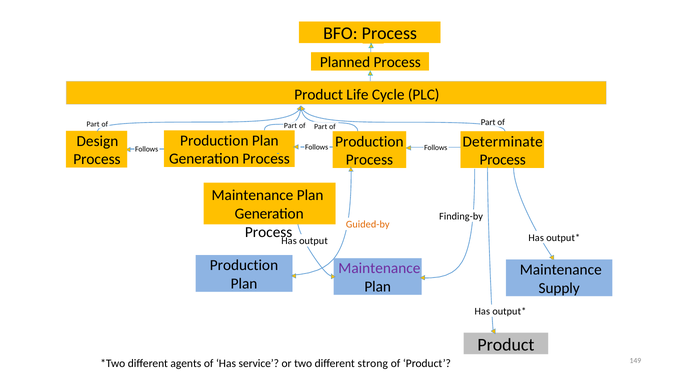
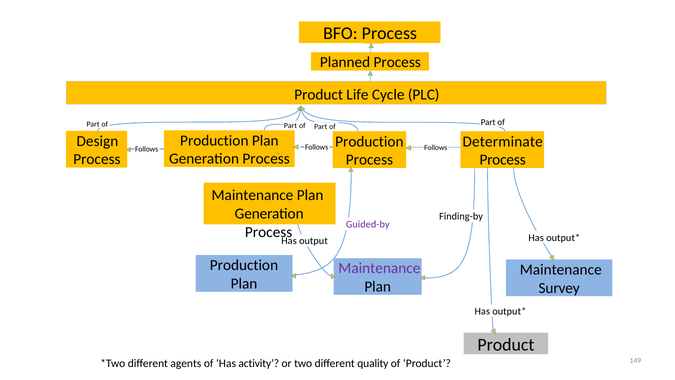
Guided-by colour: orange -> purple
Supply: Supply -> Survey
service: service -> activity
strong: strong -> quality
